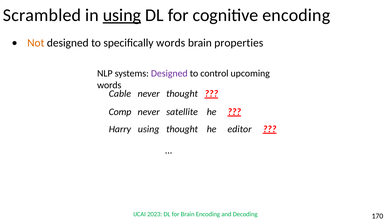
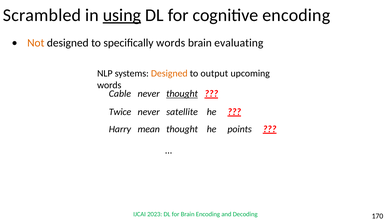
properties: properties -> evaluating
Designed at (169, 73) colour: purple -> orange
control: control -> output
thought at (182, 94) underline: none -> present
Comp: Comp -> Twice
Harry using: using -> mean
editor: editor -> points
